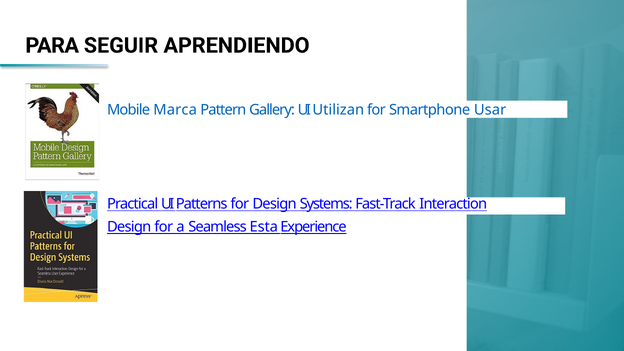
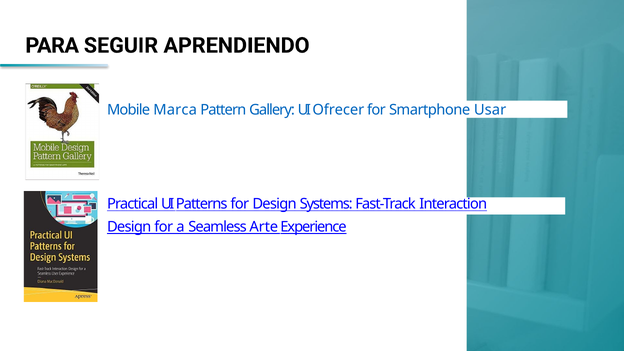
Utilizan: Utilizan -> Ofrecer
Esta: Esta -> Arte
